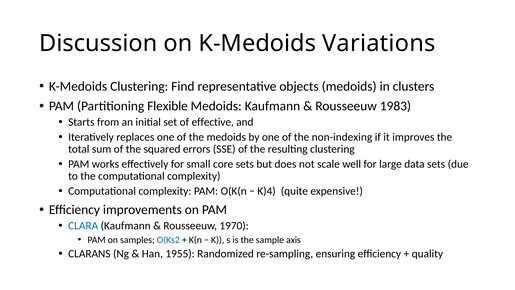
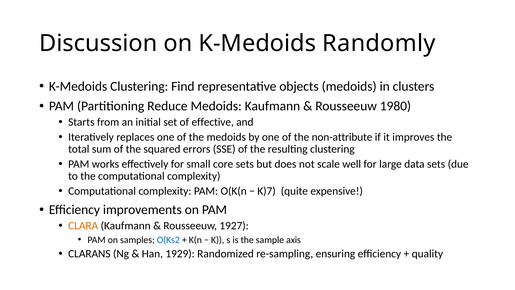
Variations: Variations -> Randomly
Flexible: Flexible -> Reduce
1983: 1983 -> 1980
non-indexing: non-indexing -> non-attribute
K)4: K)4 -> K)7
CLARA colour: blue -> orange
1970: 1970 -> 1927
1955: 1955 -> 1929
